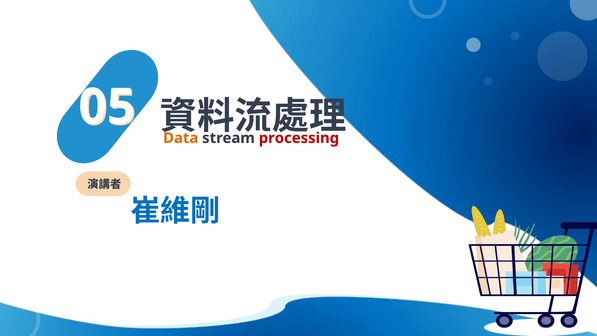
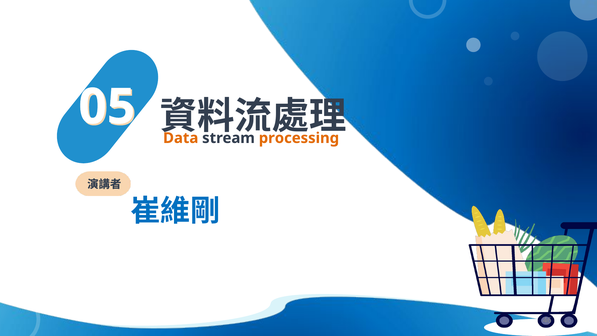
processing colour: red -> orange
